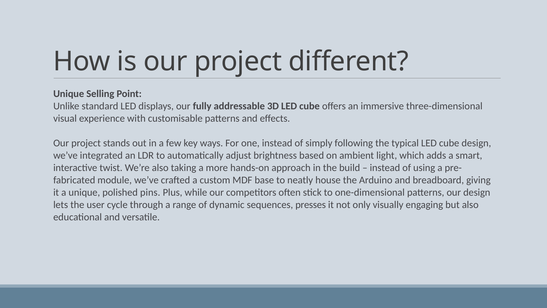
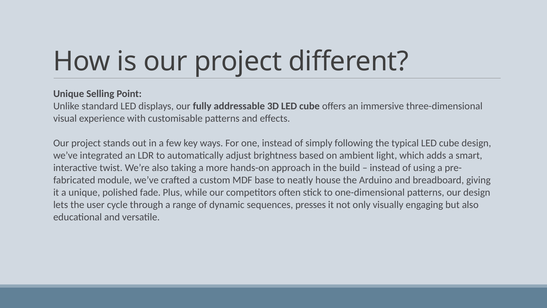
pins: pins -> fade
